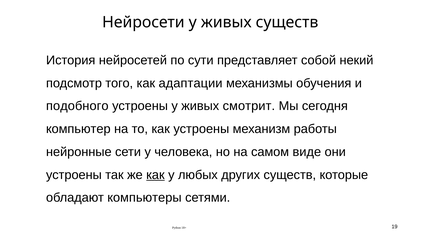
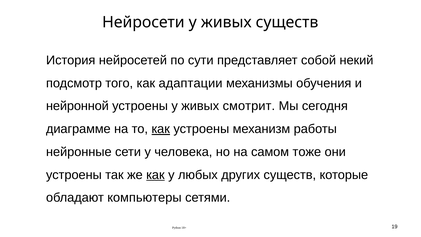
подобного: подобного -> нейронной
компьютер: компьютер -> диаграмме
как at (161, 129) underline: none -> present
виде: виде -> тоже
